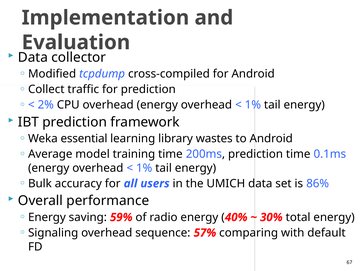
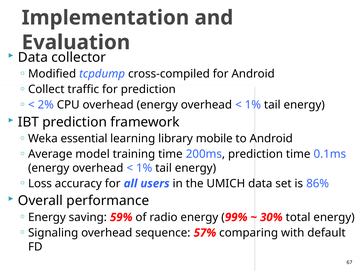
wastes: wastes -> mobile
Bulk: Bulk -> Loss
40%: 40% -> 99%
